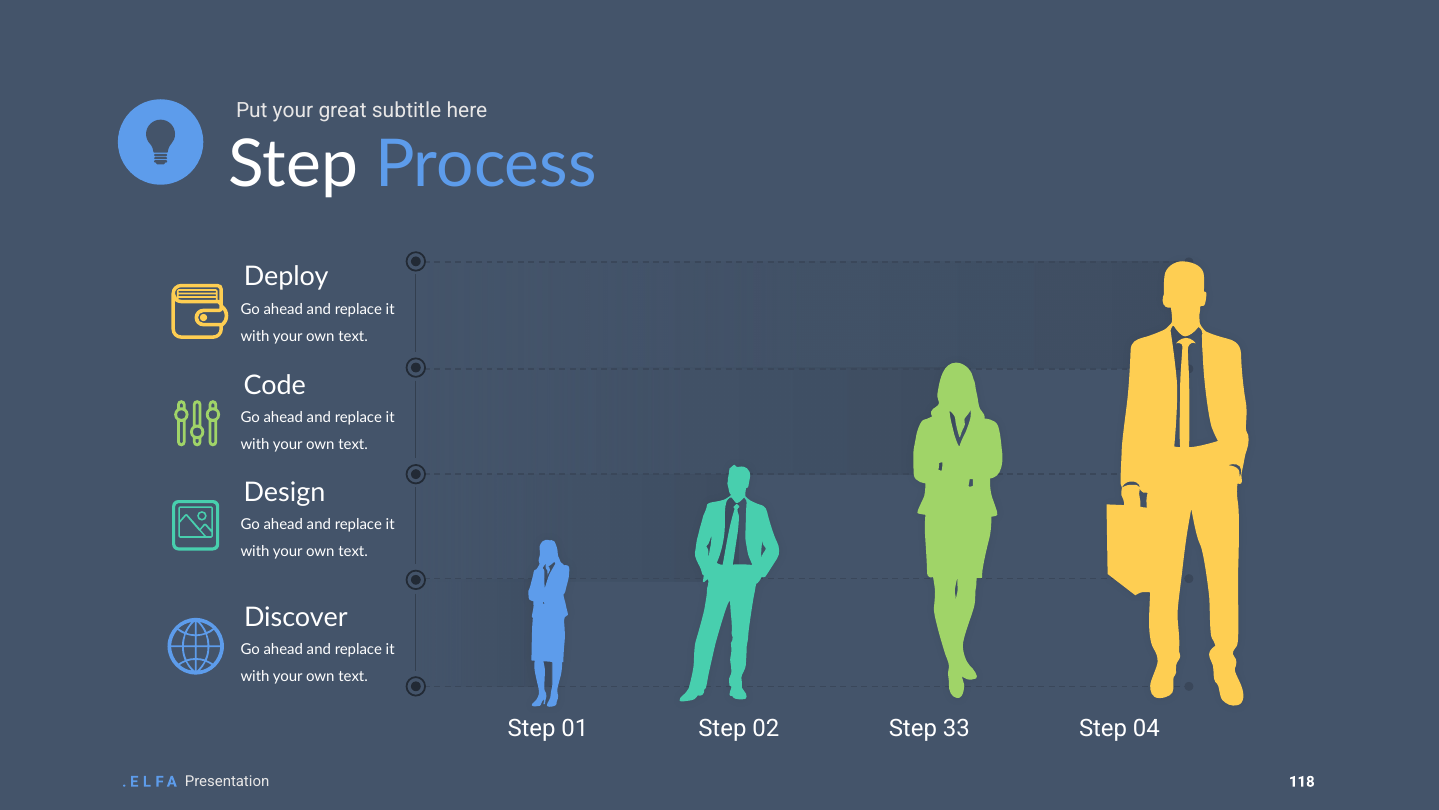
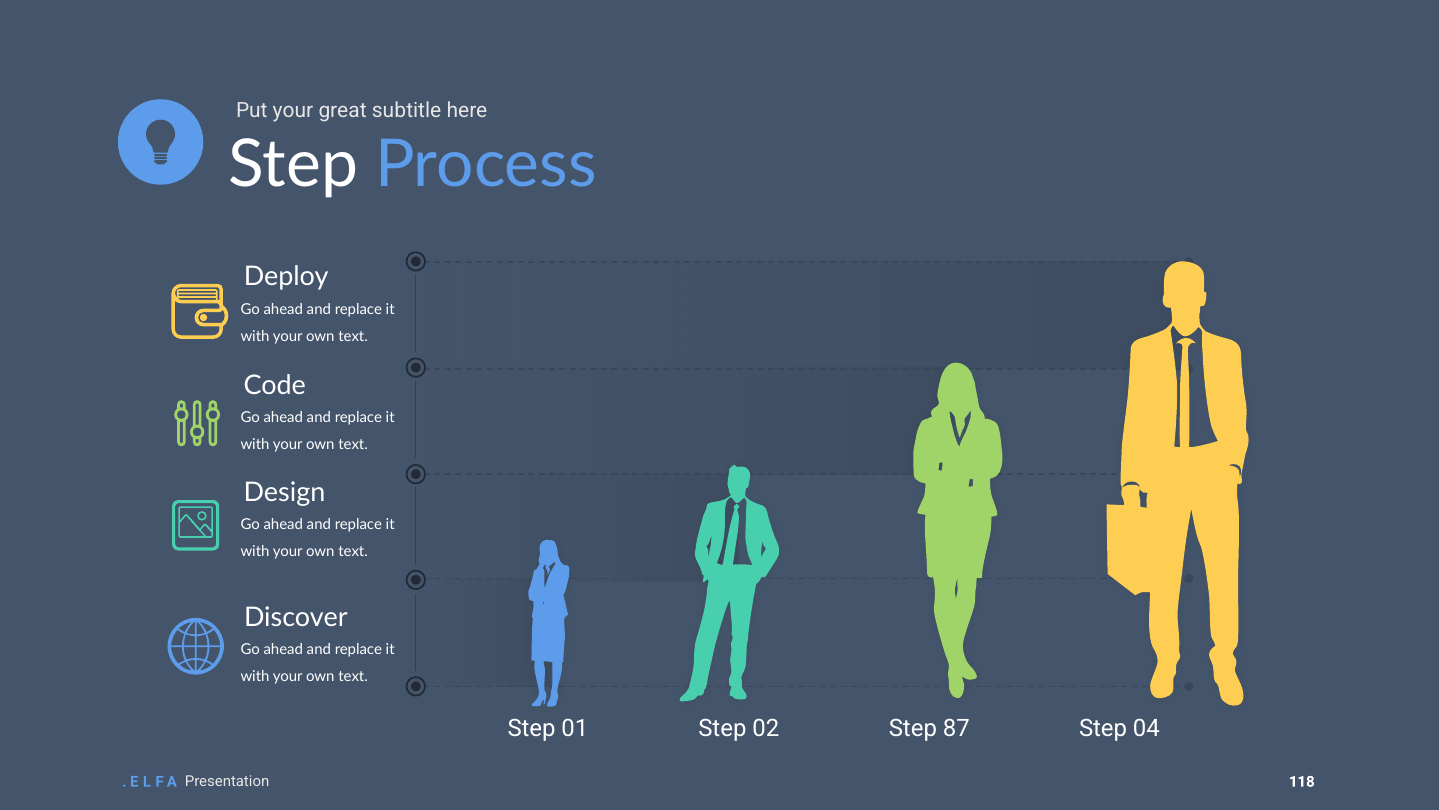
33: 33 -> 87
